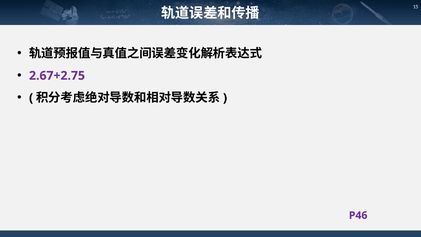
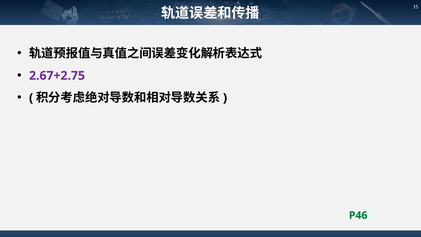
P46 colour: purple -> green
